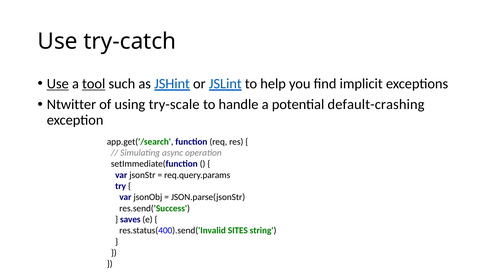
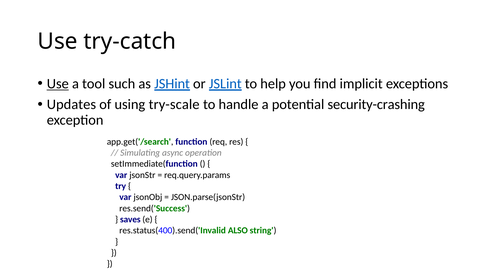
tool underline: present -> none
Ntwitter: Ntwitter -> Updates
default-crashing: default-crashing -> security-crashing
SITES: SITES -> ALSO
